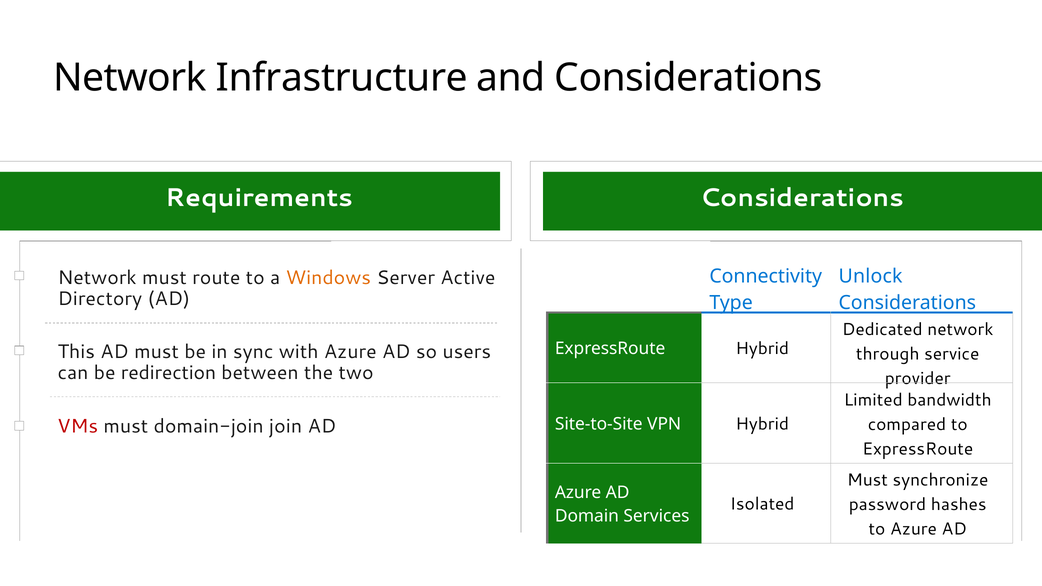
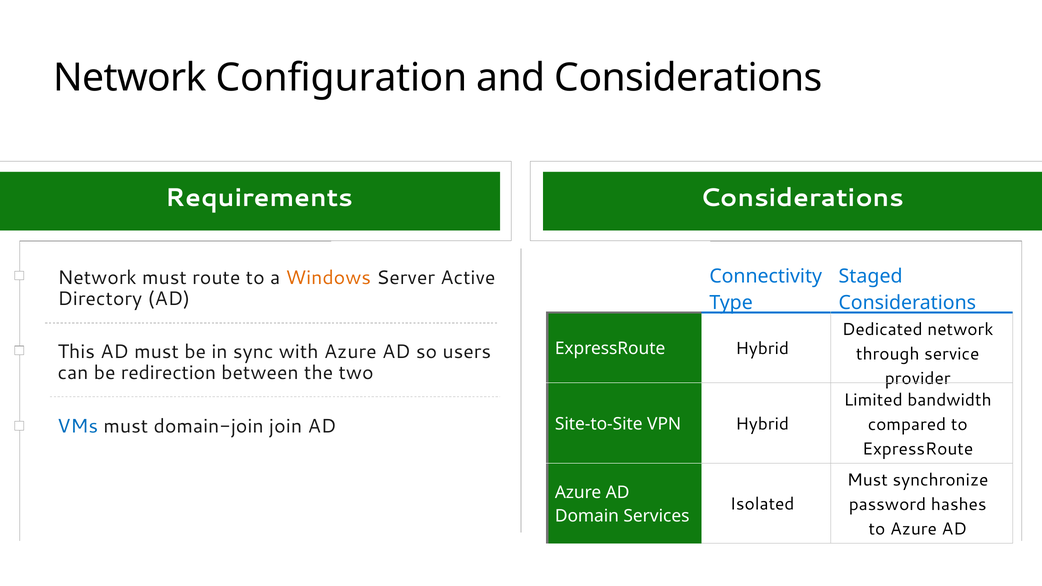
Infrastructure: Infrastructure -> Configuration
Unlock: Unlock -> Staged
VMs colour: red -> blue
